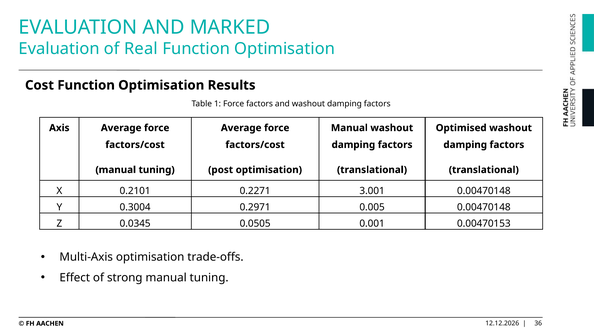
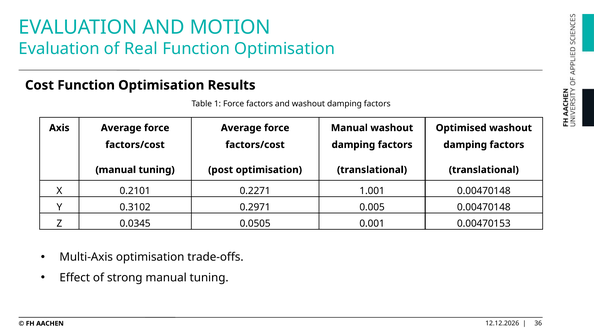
MARKED: MARKED -> MOTION
3.001: 3.001 -> 1.001
0.3004: 0.3004 -> 0.3102
